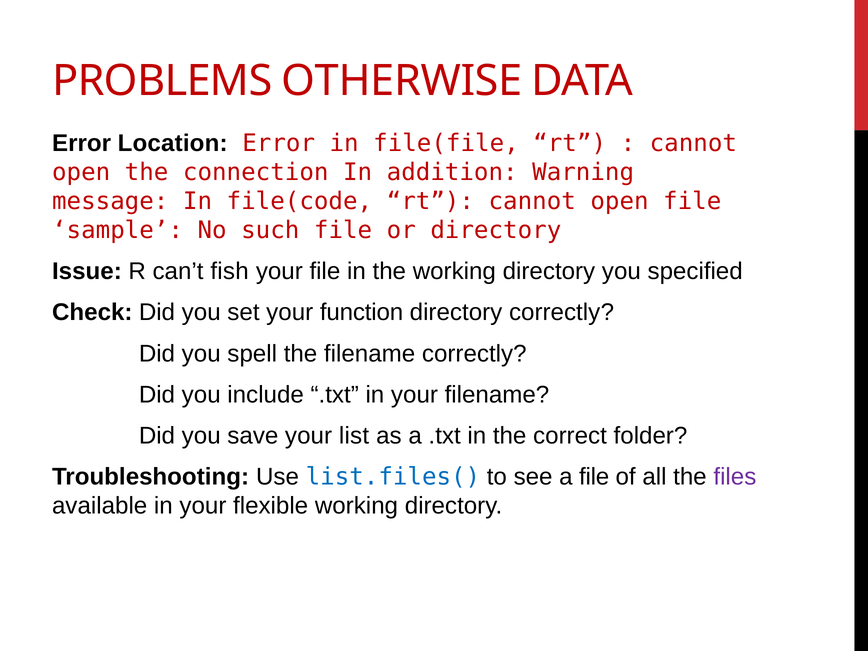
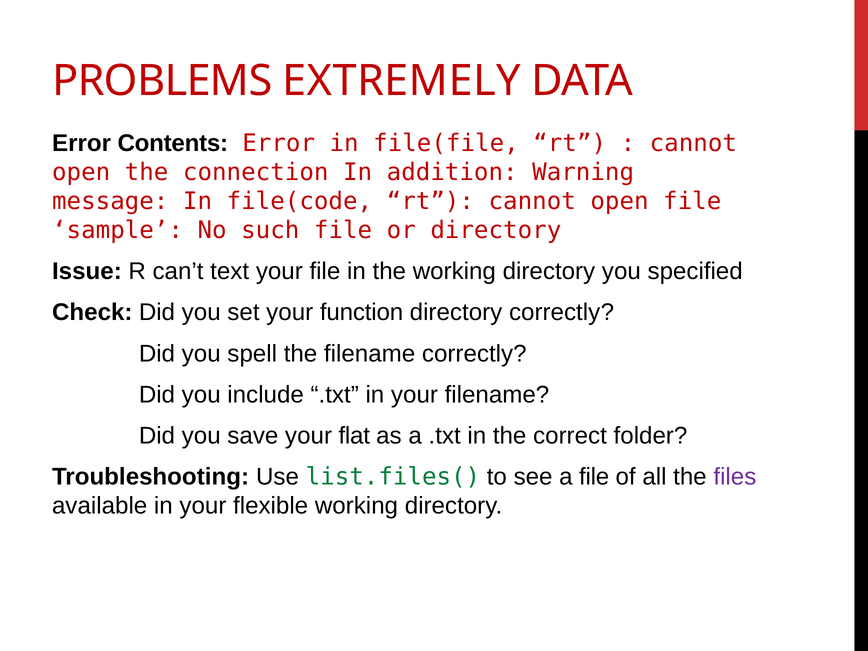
OTHERWISE: OTHERWISE -> EXTREMELY
Location: Location -> Contents
fish: fish -> text
list: list -> flat
list.files( colour: blue -> green
